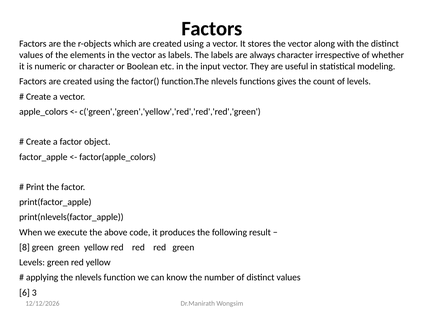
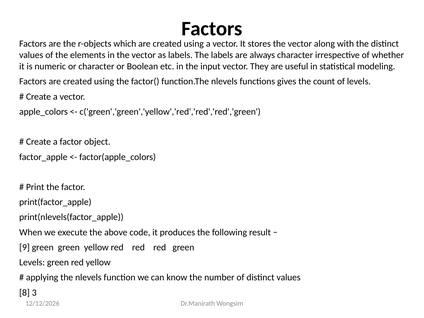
8: 8 -> 9
6: 6 -> 8
